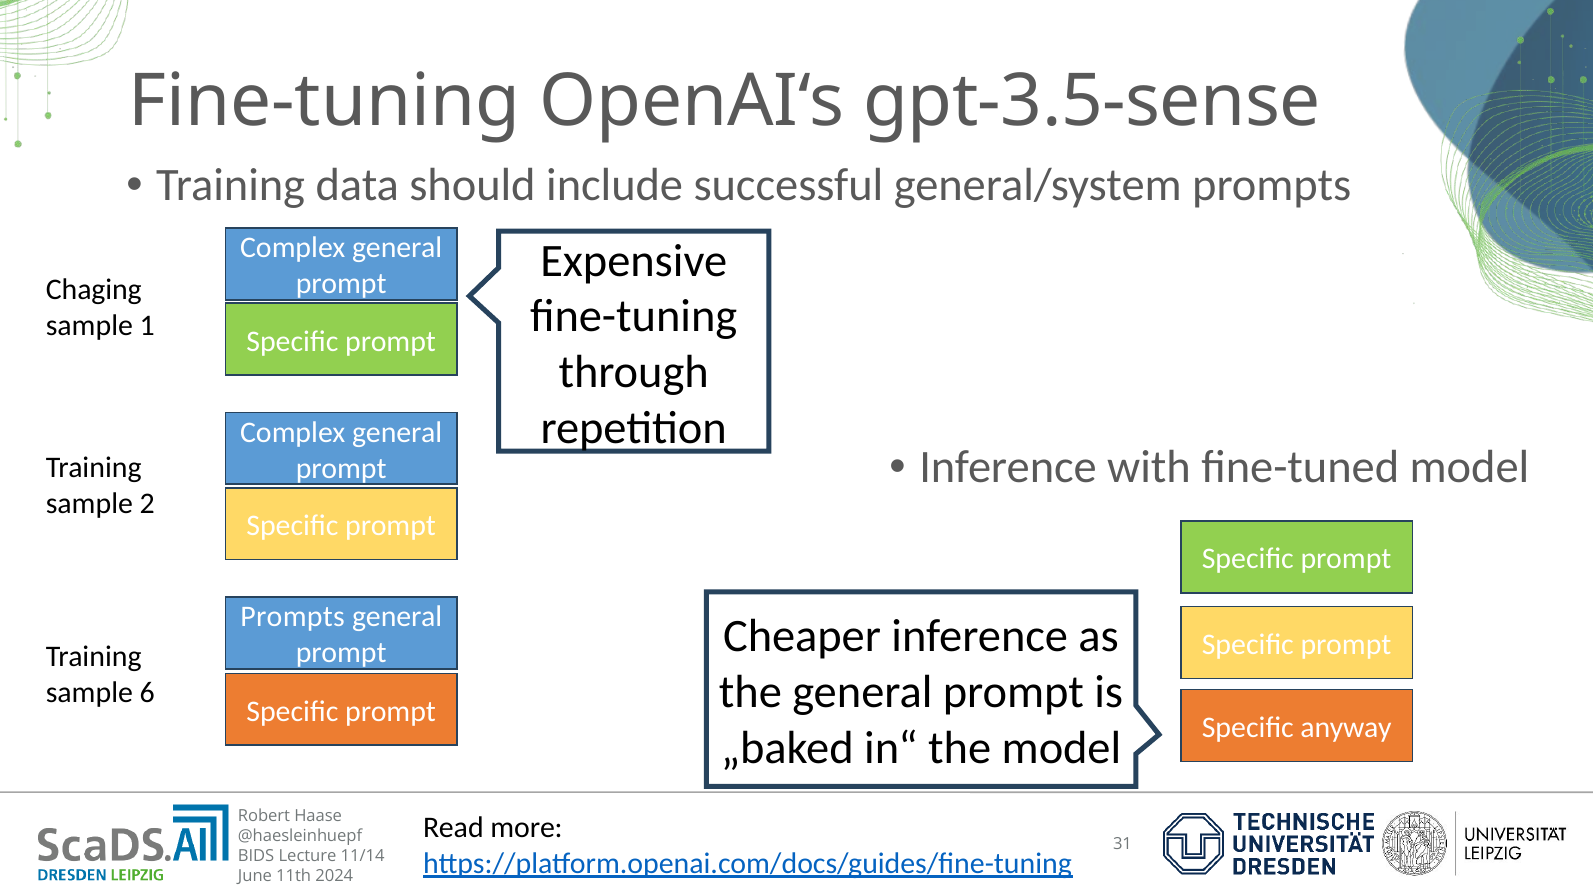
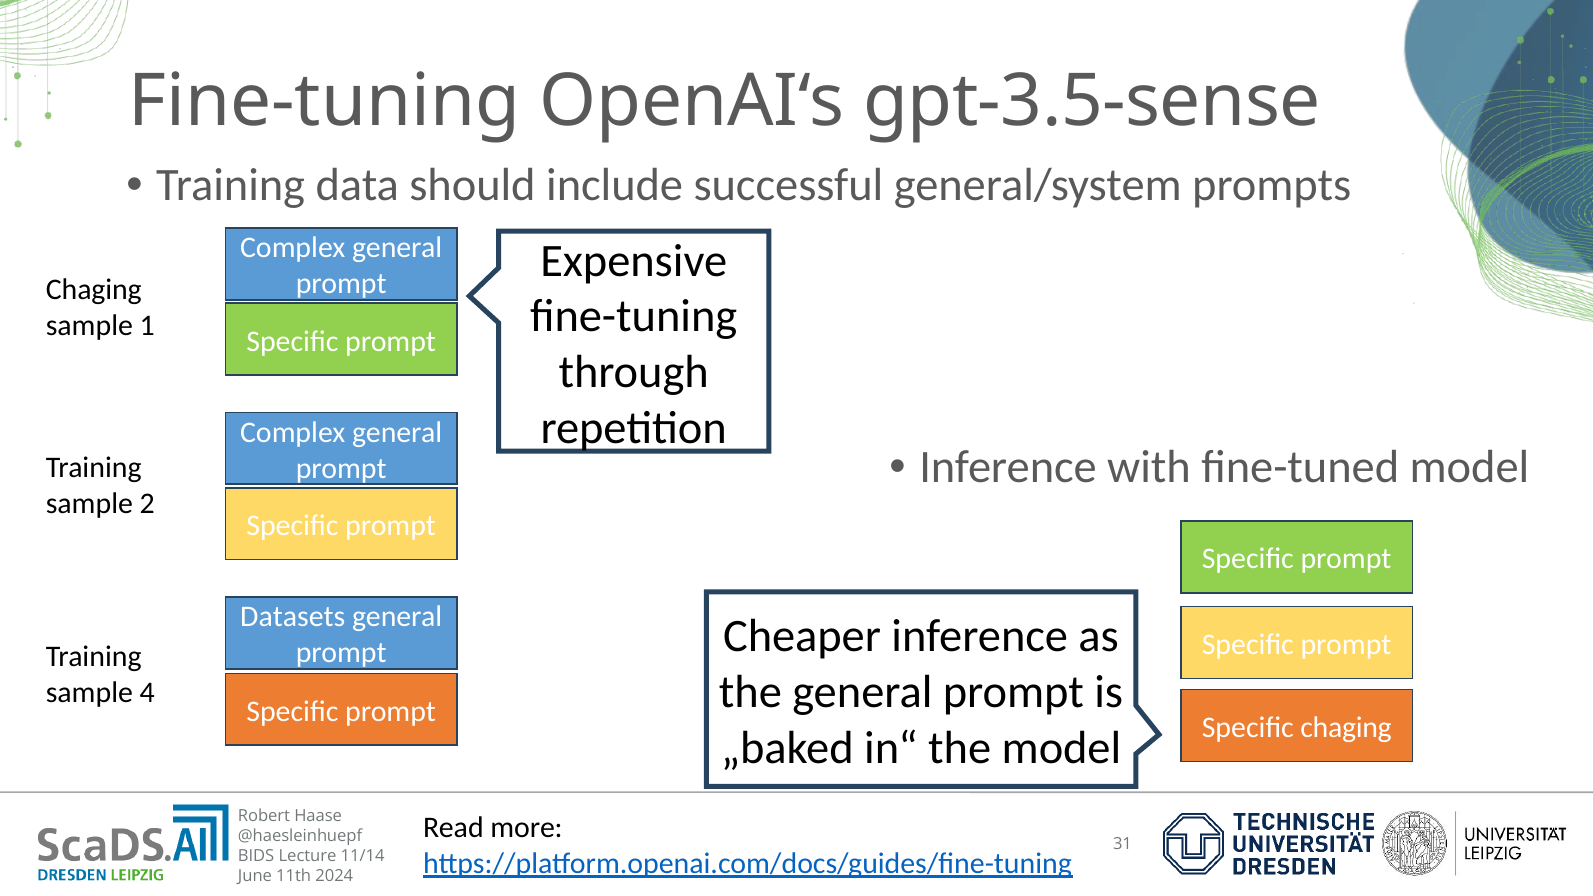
Prompts at (293, 617): Prompts -> Datasets
6: 6 -> 4
Specific anyway: anyway -> chaging
